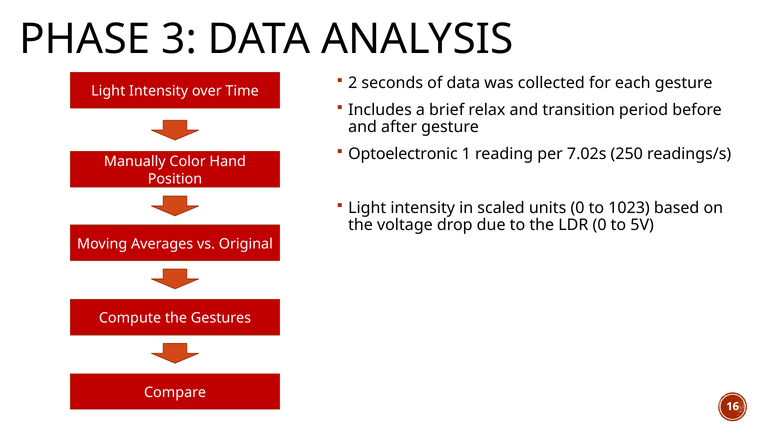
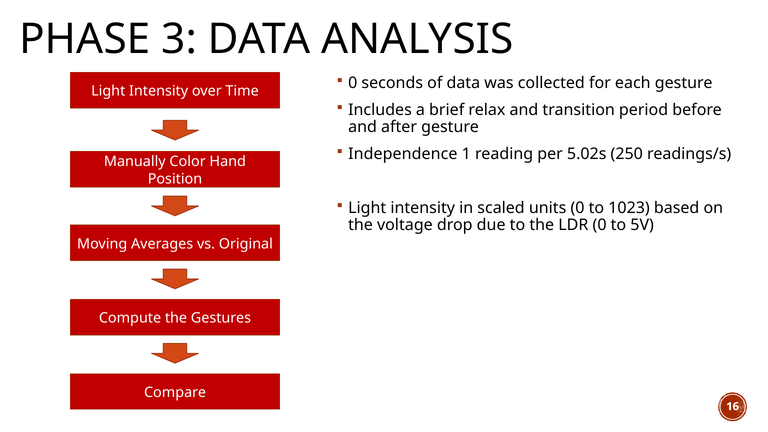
2 at (353, 83): 2 -> 0
Optoelectronic: Optoelectronic -> Independence
7.02s: 7.02s -> 5.02s
